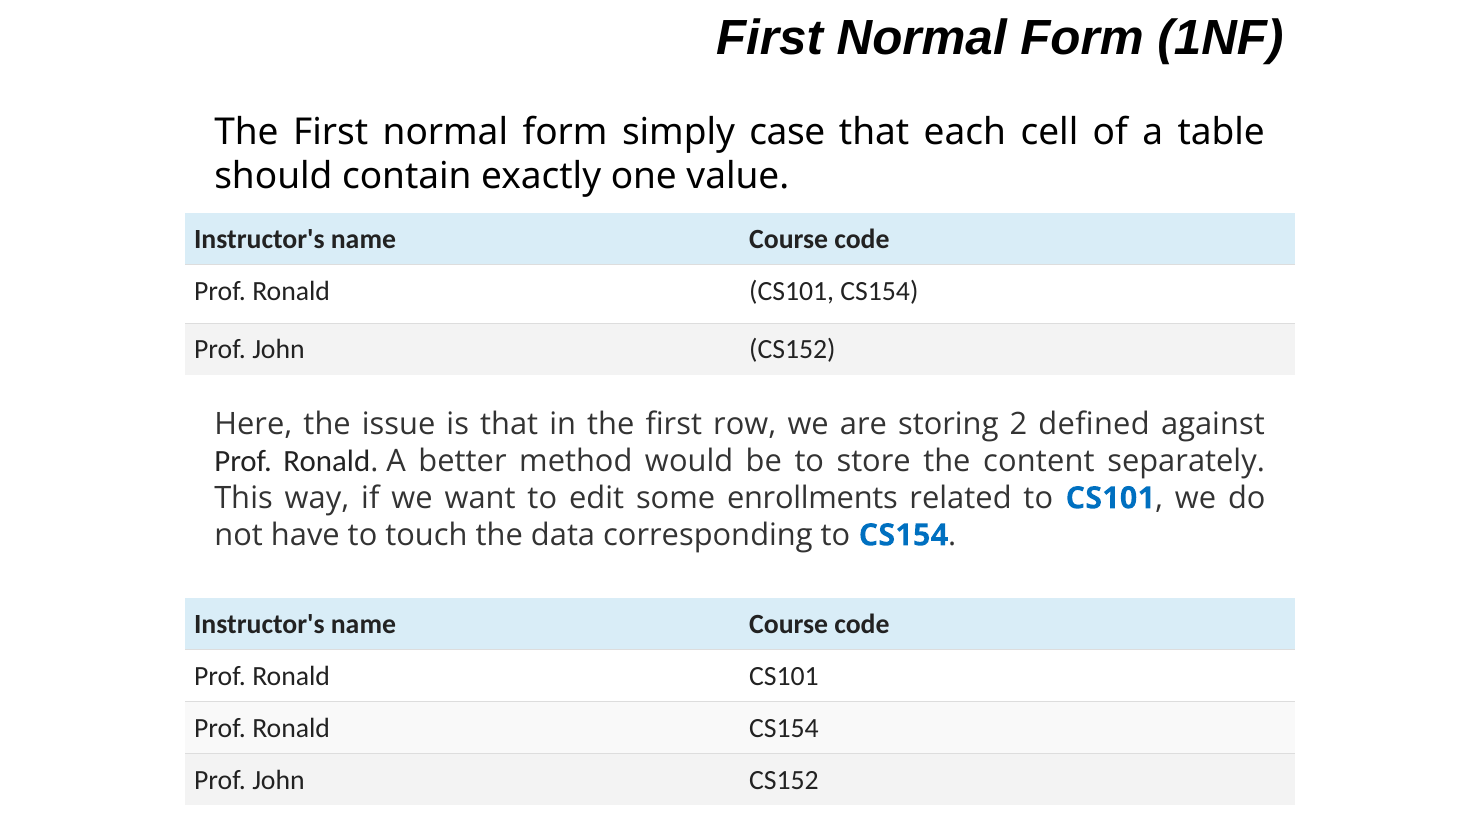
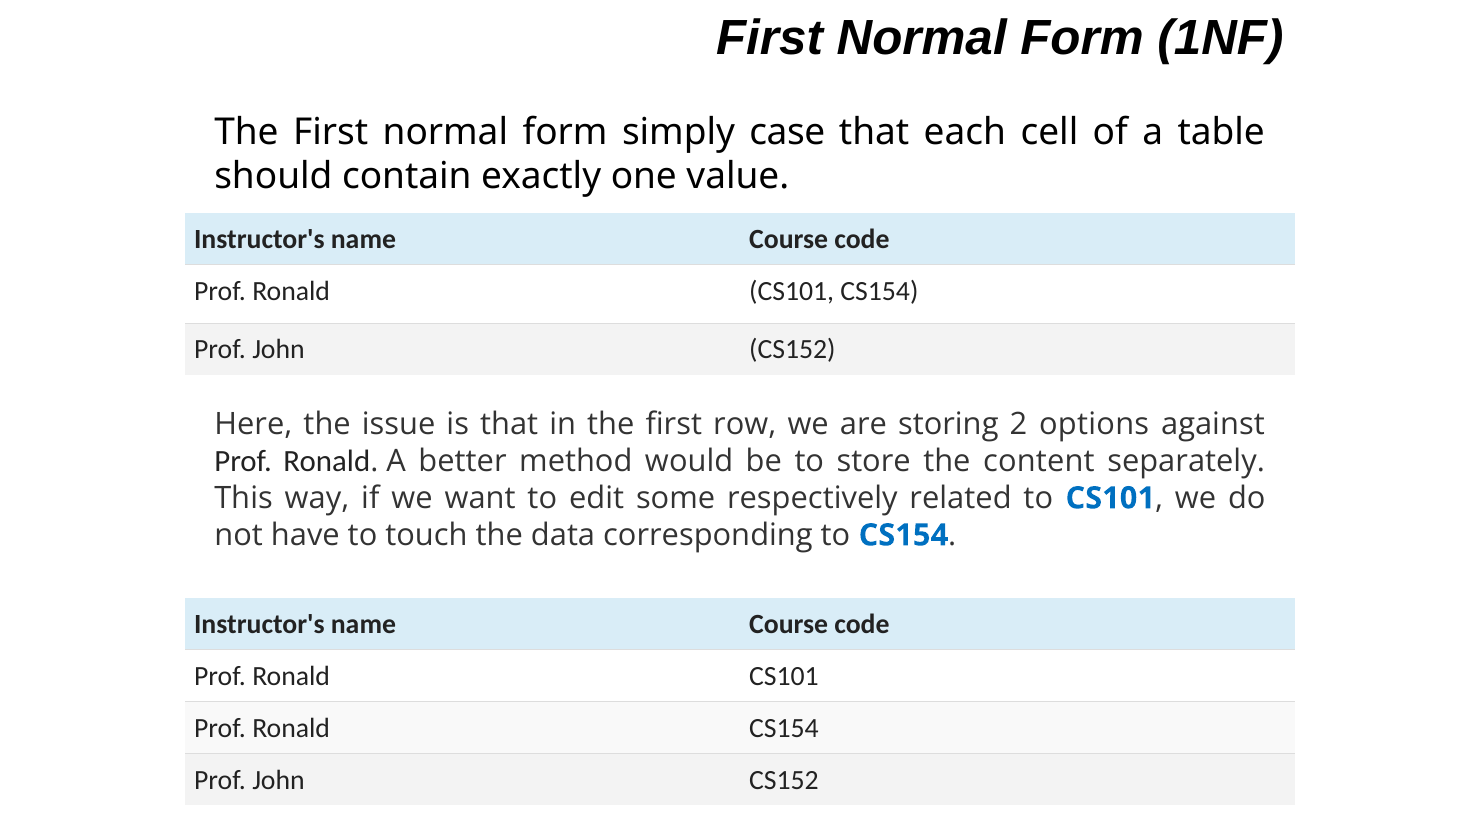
defined: defined -> options
enrollments: enrollments -> respectively
